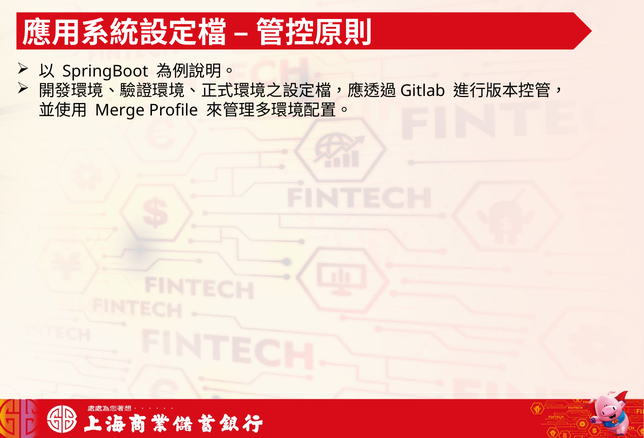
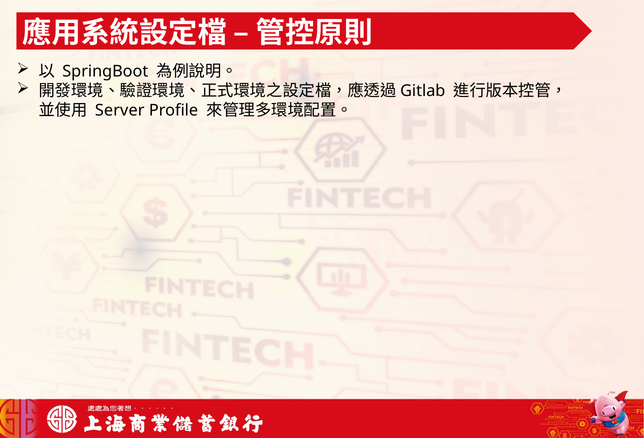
Merge: Merge -> Server
